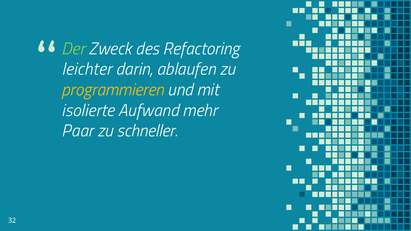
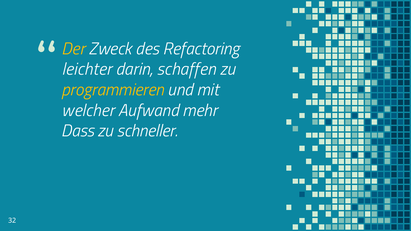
Der colour: light green -> yellow
ablaufen: ablaufen -> schaffen
isolierte: isolierte -> welcher
Paar: Paar -> Dass
